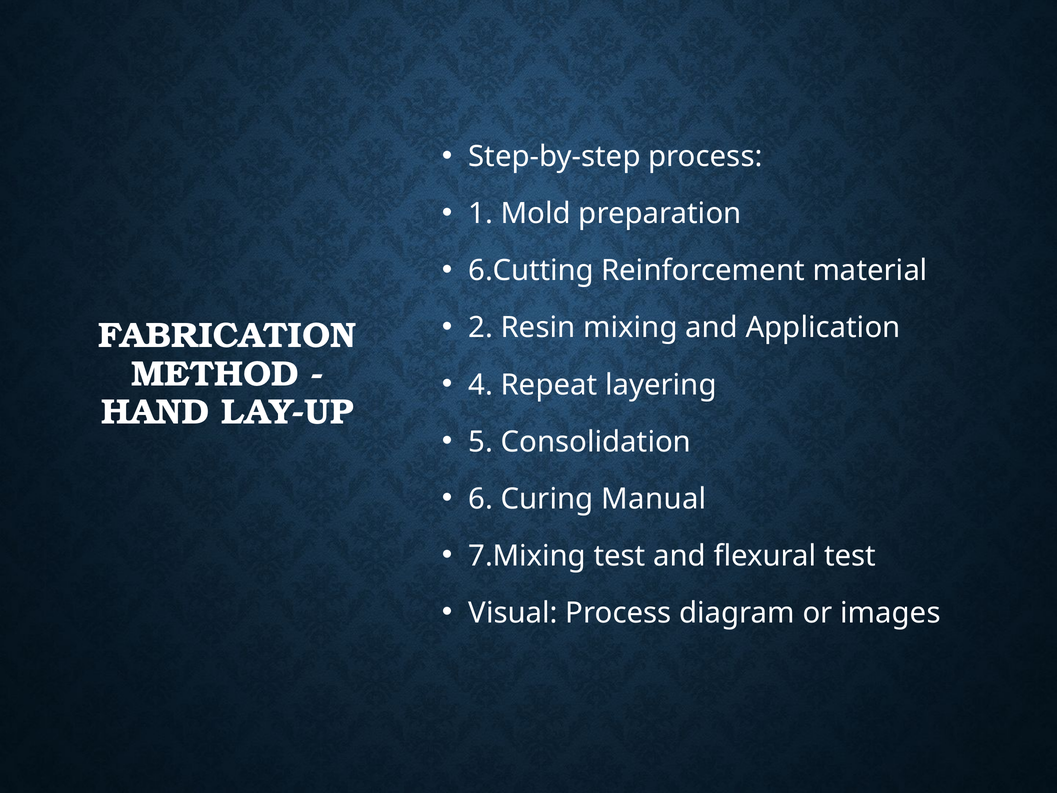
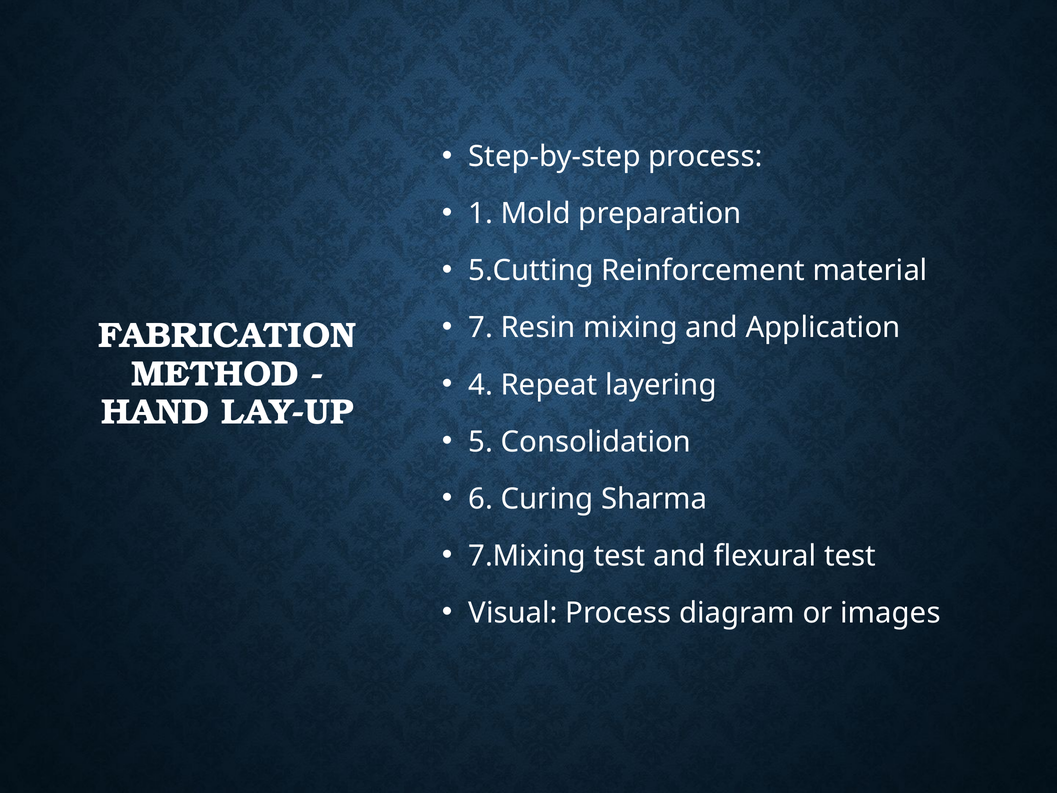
6.Cutting: 6.Cutting -> 5.Cutting
2: 2 -> 7
Manual: Manual -> Sharma
